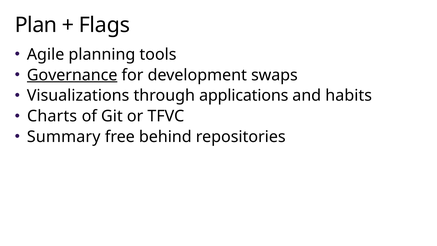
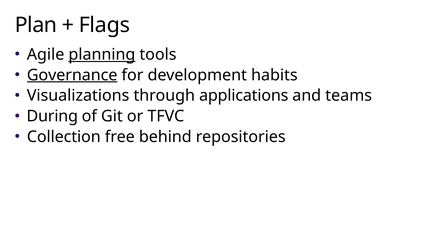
planning underline: none -> present
swaps: swaps -> habits
habits: habits -> teams
Charts: Charts -> During
Summary: Summary -> Collection
